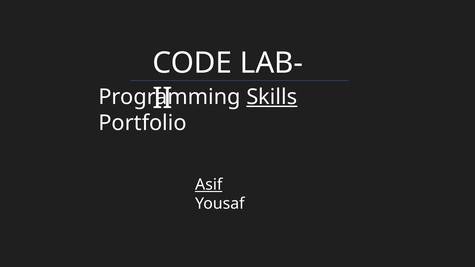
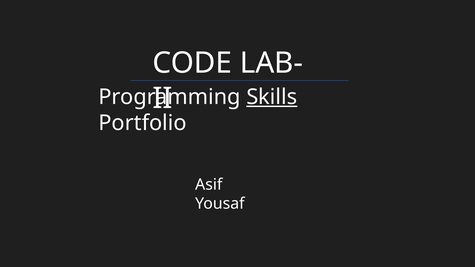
Asif underline: present -> none
